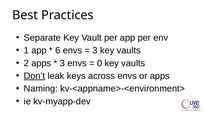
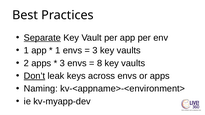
Separate underline: none -> present
6 at (58, 51): 6 -> 1
0: 0 -> 8
